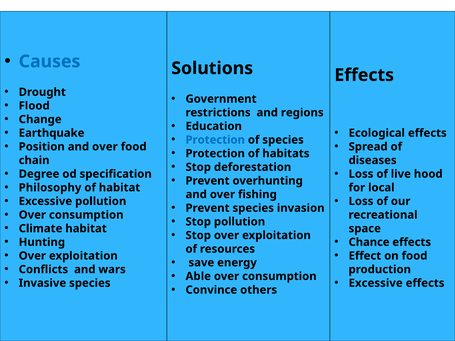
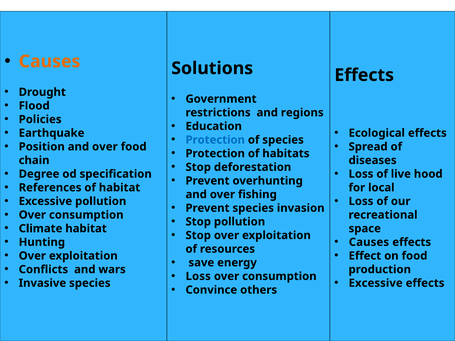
Causes at (50, 62) colour: blue -> orange
Change: Change -> Policies
Philosophy: Philosophy -> References
Chance at (369, 242): Chance -> Causes
Able at (198, 276): Able -> Loss
